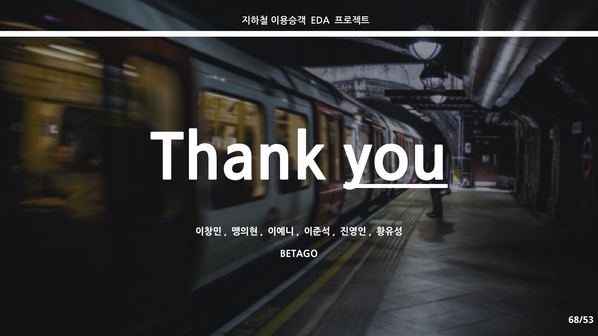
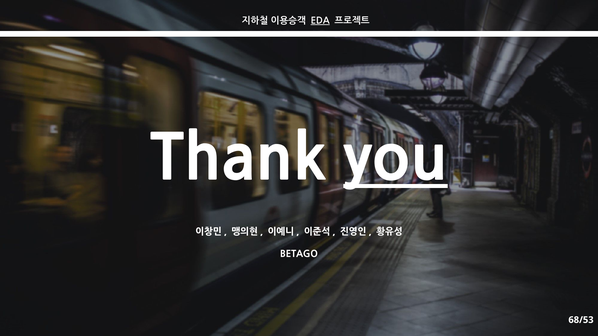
EDA underline: none -> present
